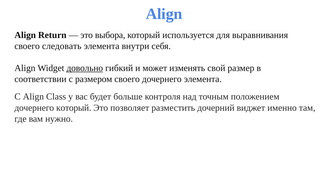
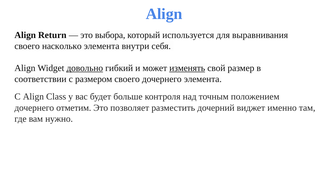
следовать: следовать -> насколько
изменять underline: none -> present
дочернего который: который -> отметим
